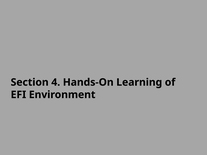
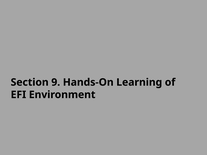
4: 4 -> 9
